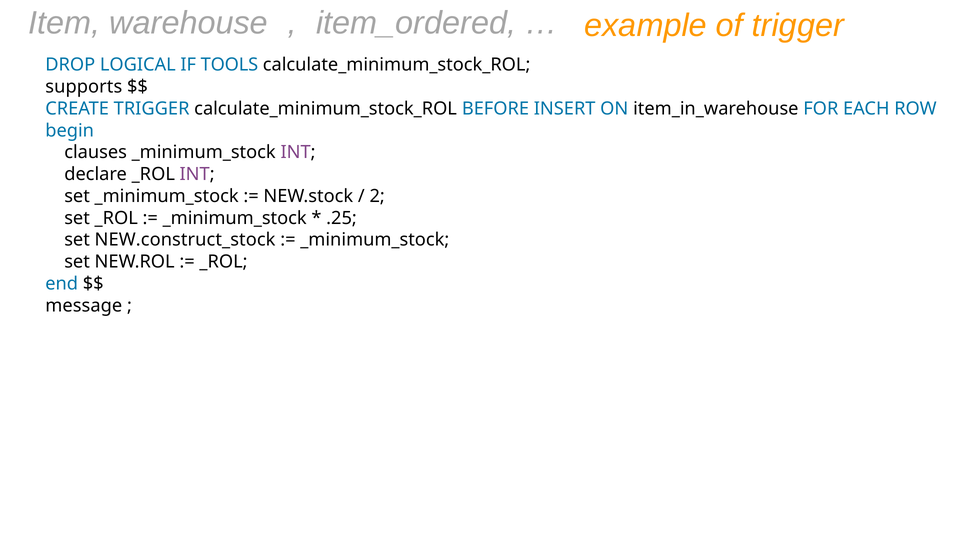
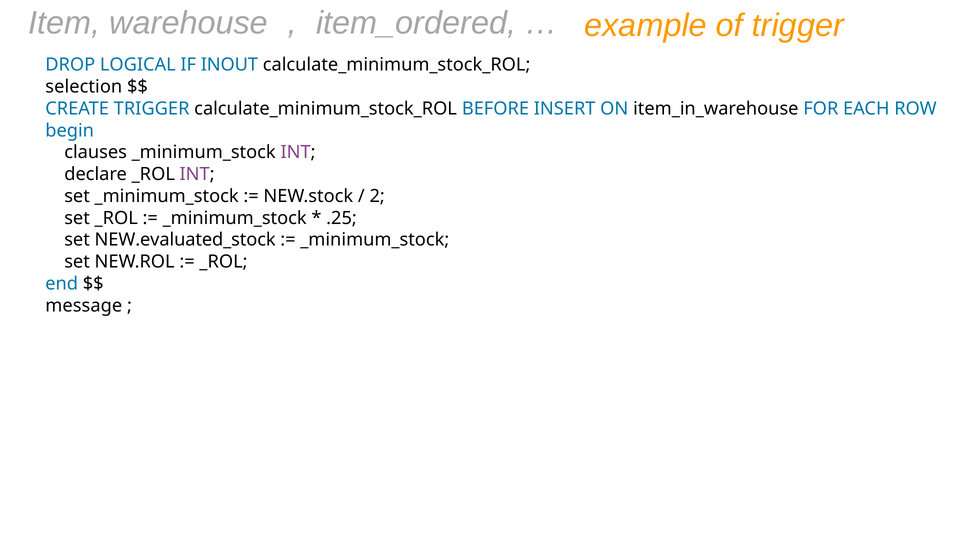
TOOLS: TOOLS -> INOUT
supports: supports -> selection
NEW.construct_stock: NEW.construct_stock -> NEW.evaluated_stock
